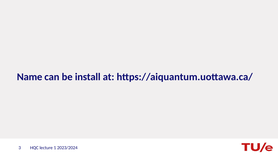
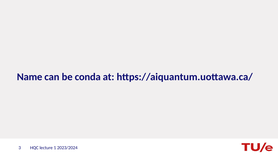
install: install -> conda
